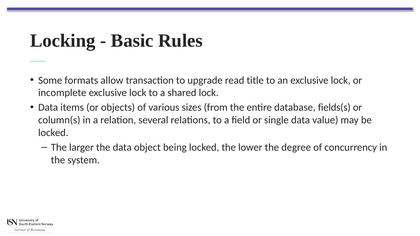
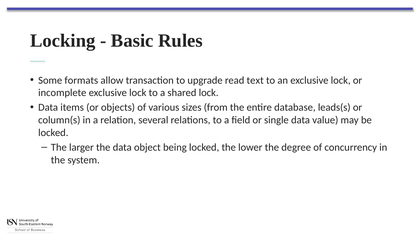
title: title -> text
fields(s: fields(s -> leads(s
